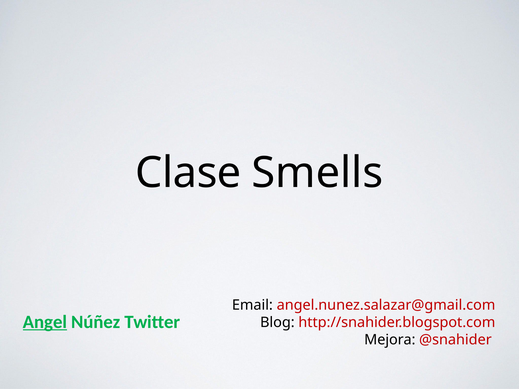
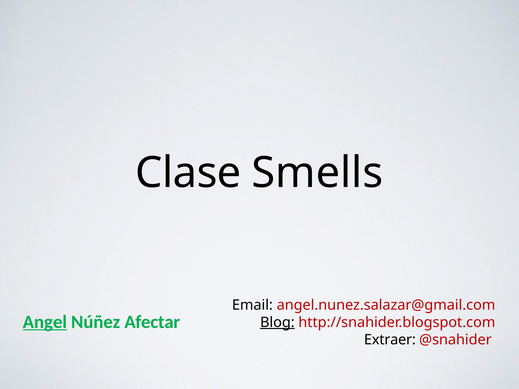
Twitter: Twitter -> Afectar
Blog underline: none -> present
Mejora: Mejora -> Extraer
